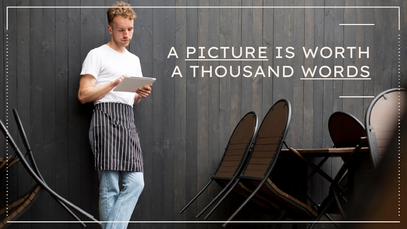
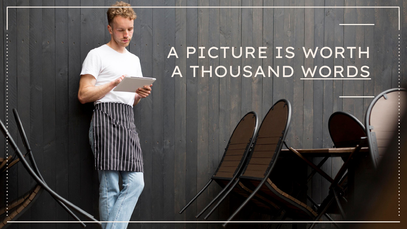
PICTURE underline: present -> none
